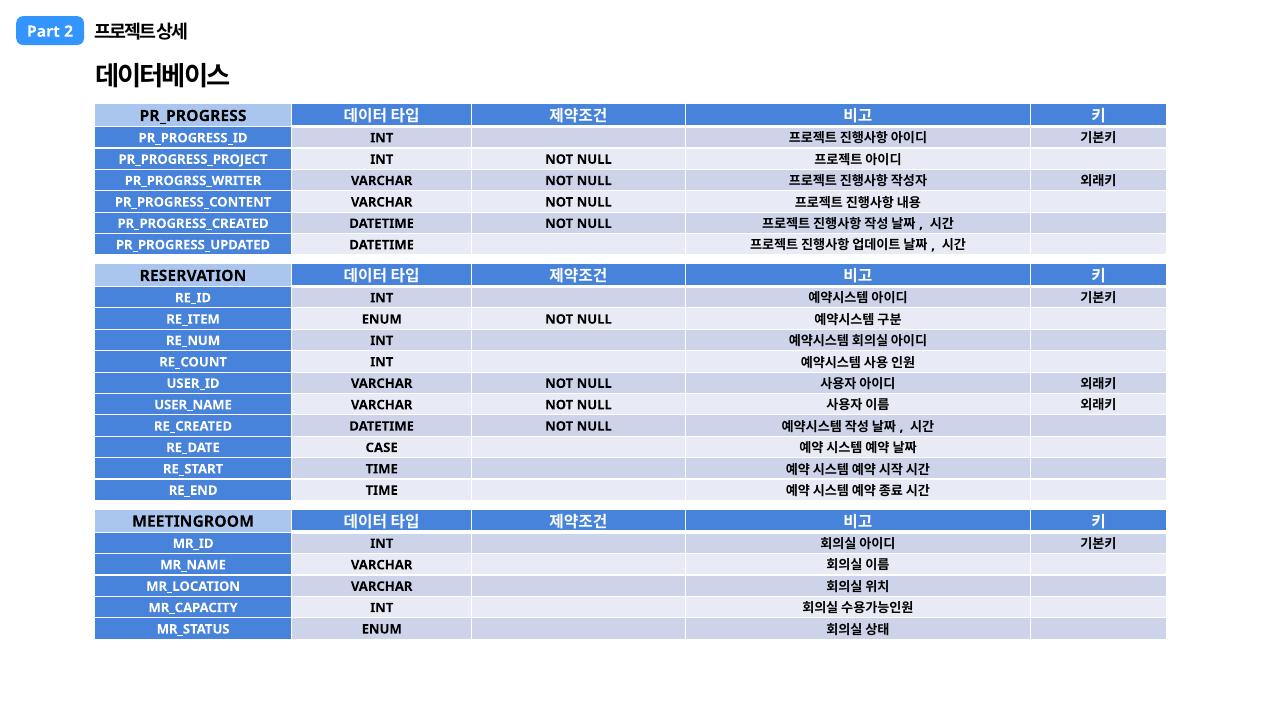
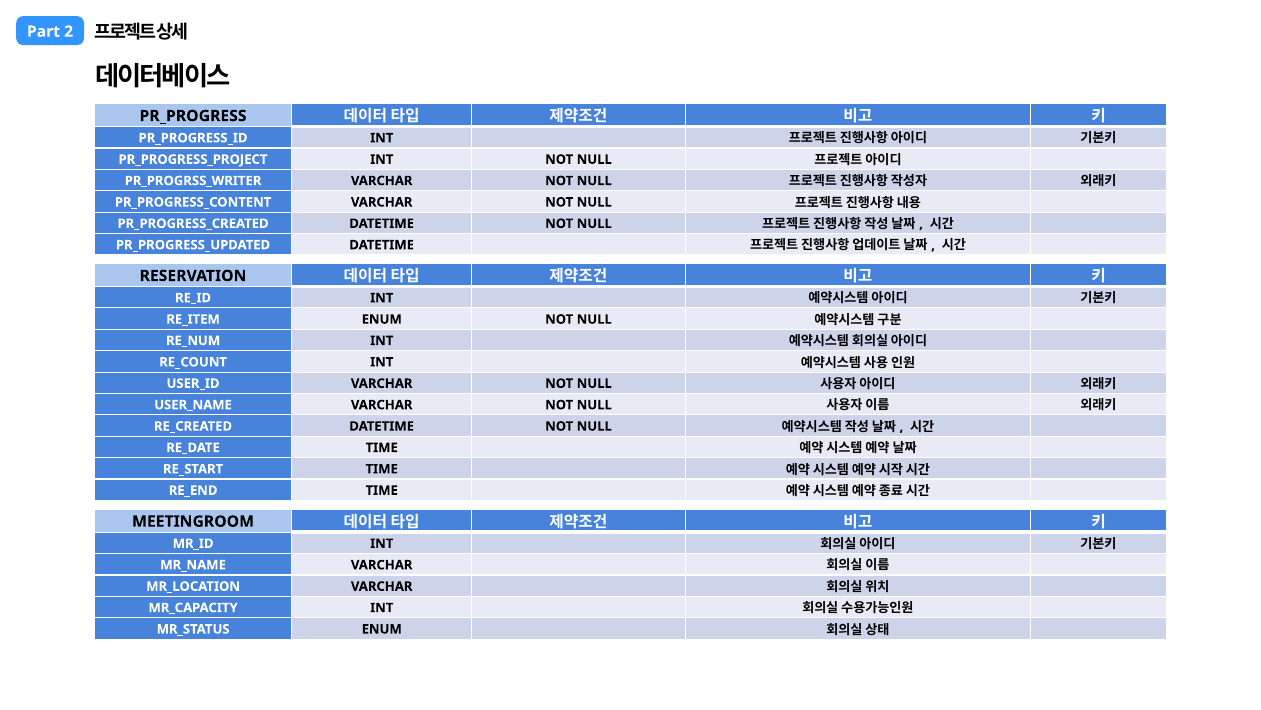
CASE at (382, 447): CASE -> TIME
